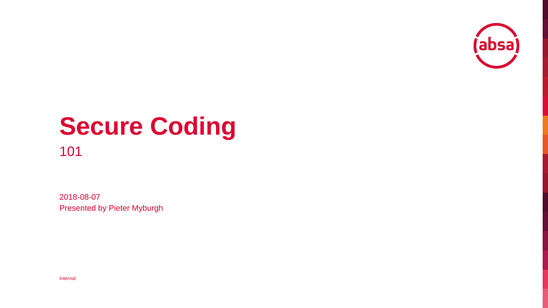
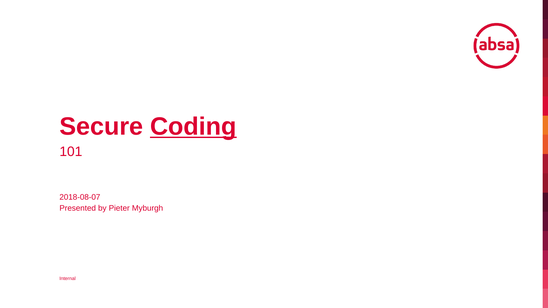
Coding underline: none -> present
